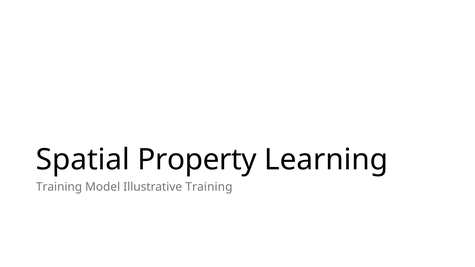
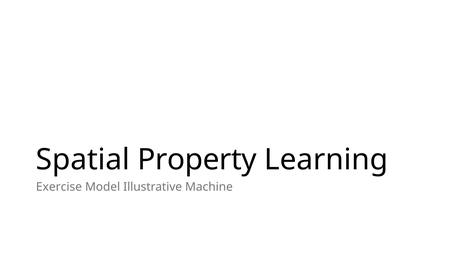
Training at (59, 187): Training -> Exercise
Illustrative Training: Training -> Machine
